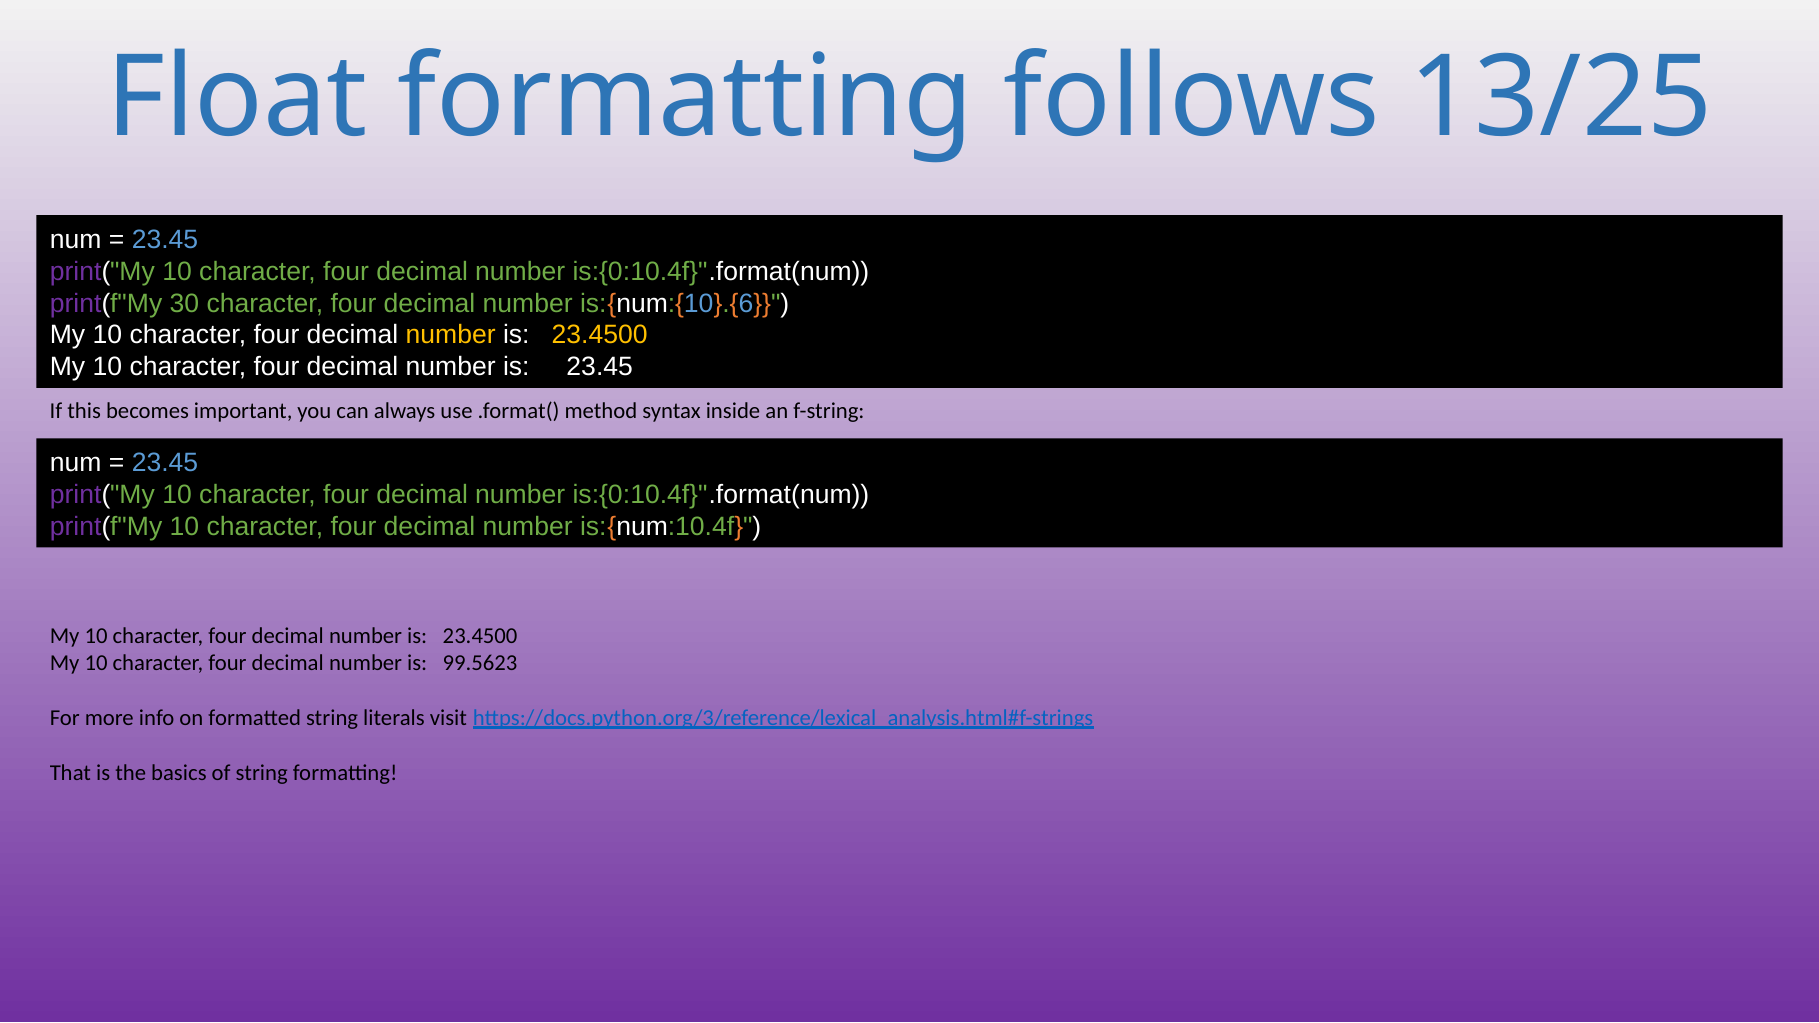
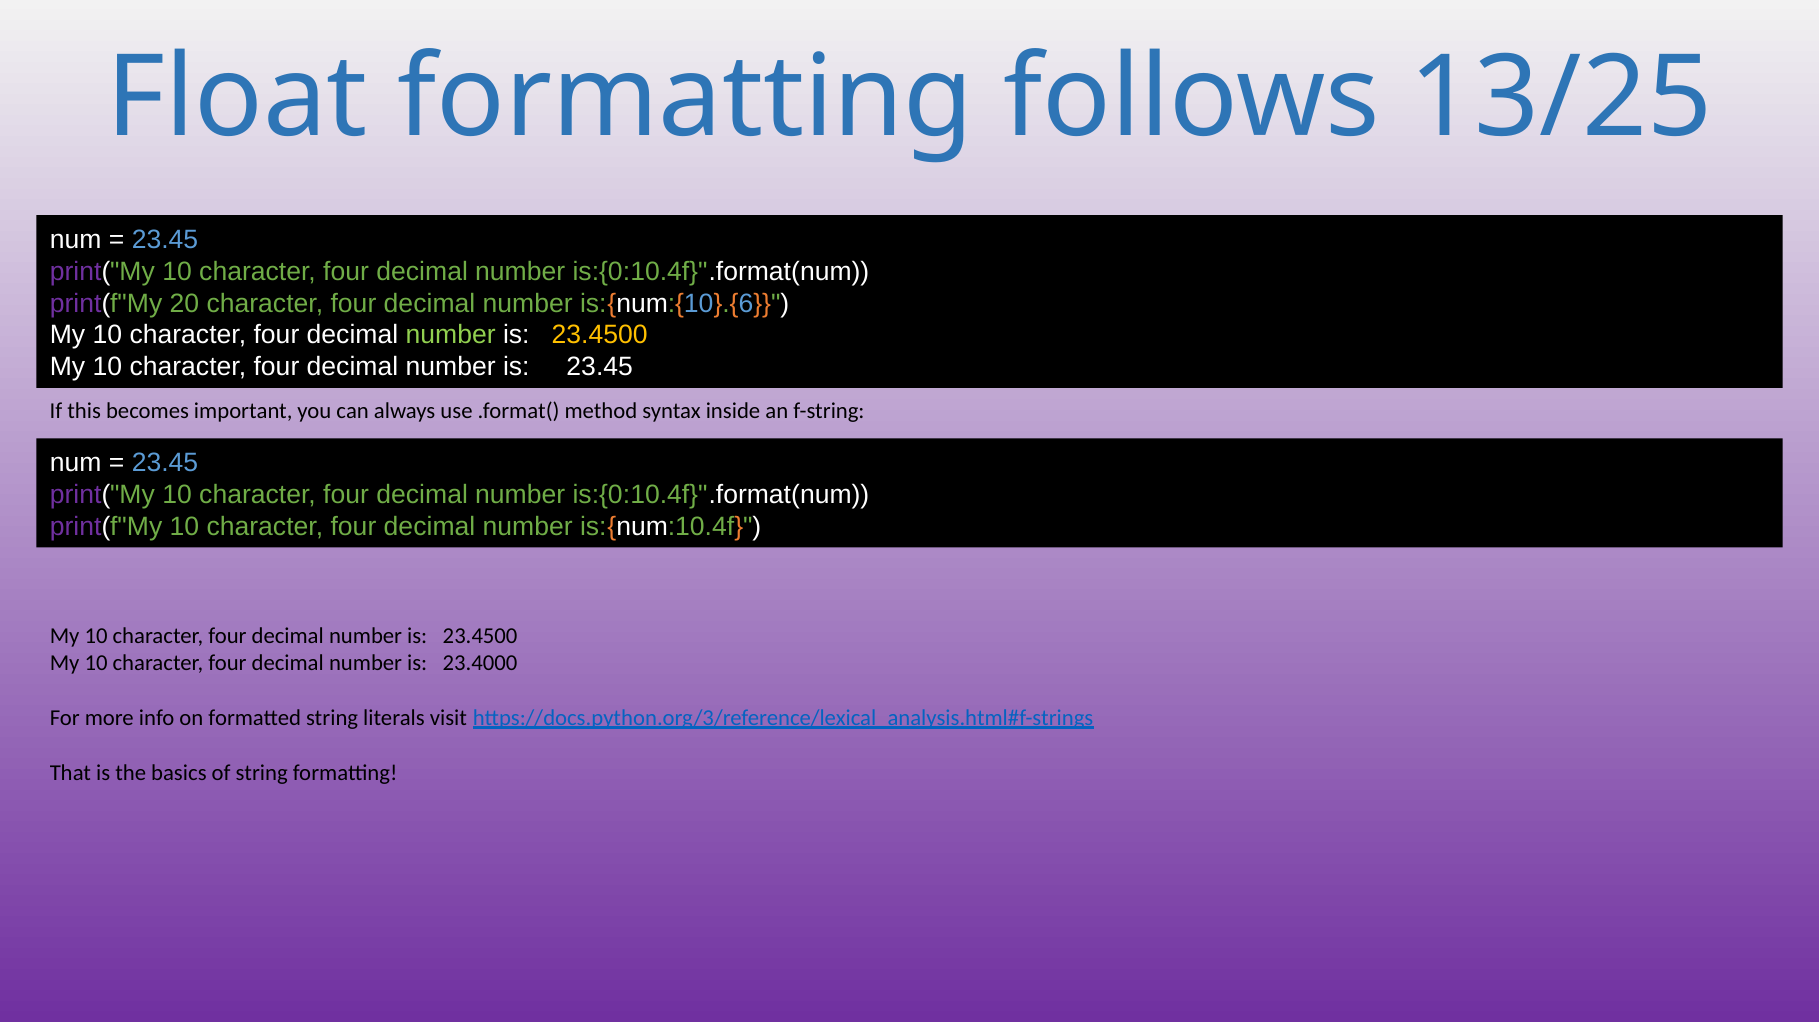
30: 30 -> 20
number at (451, 335) colour: yellow -> light green
99.5623: 99.5623 -> 23.4000
